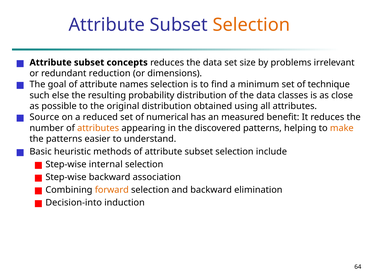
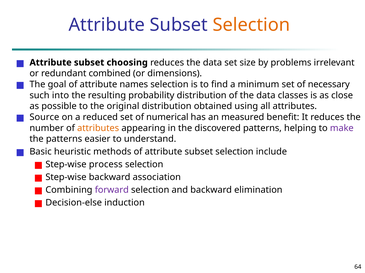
concepts: concepts -> choosing
reduction: reduction -> combined
technique: technique -> necessary
else: else -> into
make colour: orange -> purple
internal: internal -> process
forward colour: orange -> purple
Decision-into: Decision-into -> Decision-else
